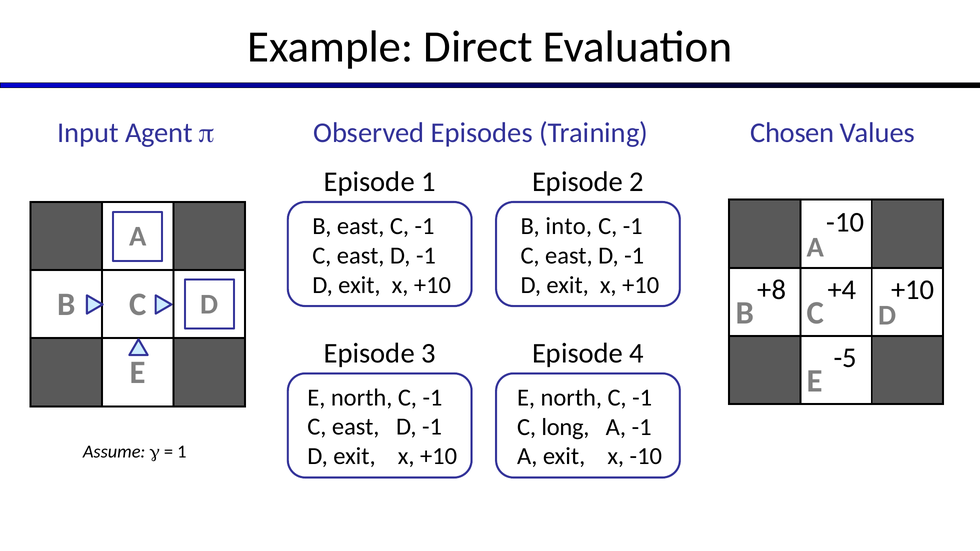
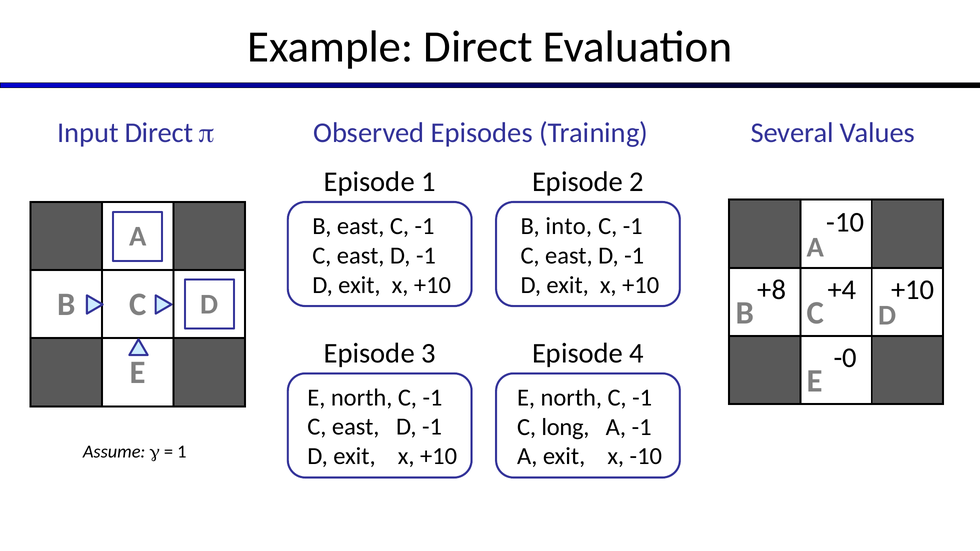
Input Agent: Agent -> Direct
Chosen: Chosen -> Several
-5: -5 -> -0
